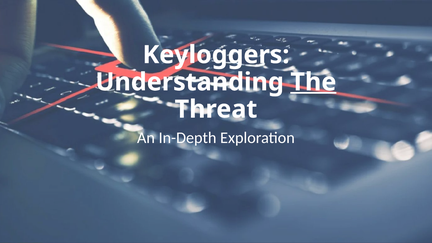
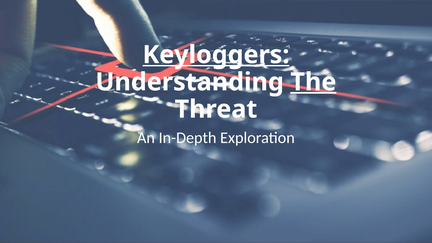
Keyloggers underline: none -> present
